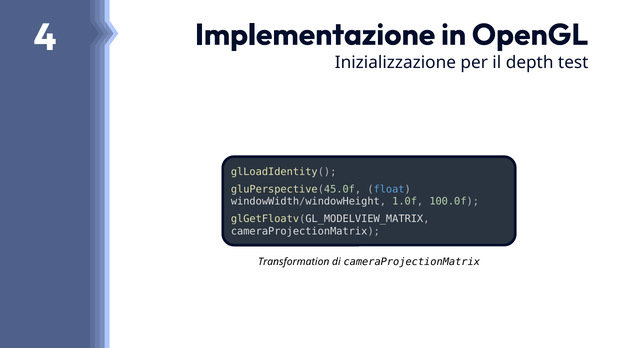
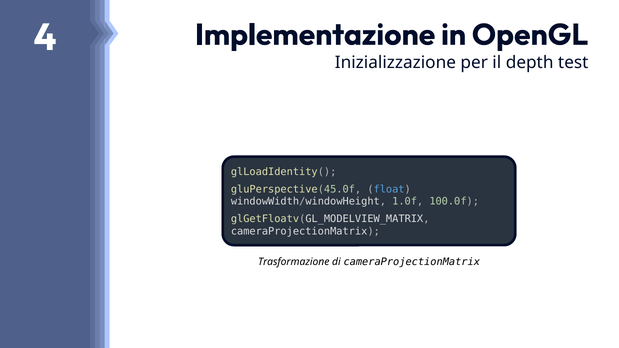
Transformation: Transformation -> Trasformazione
